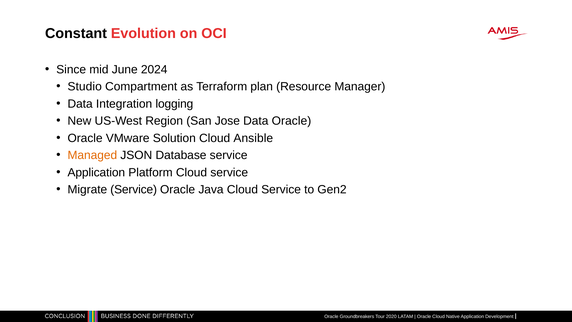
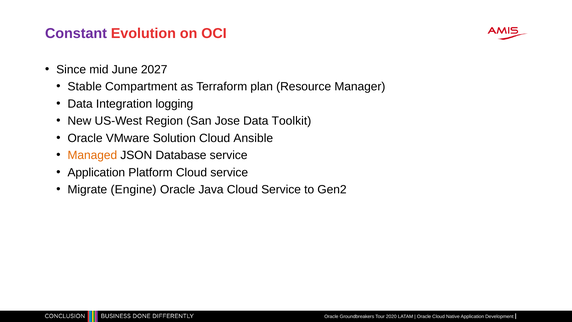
Constant colour: black -> purple
2024: 2024 -> 2027
Studio: Studio -> Stable
Data Oracle: Oracle -> Toolkit
Migrate Service: Service -> Engine
